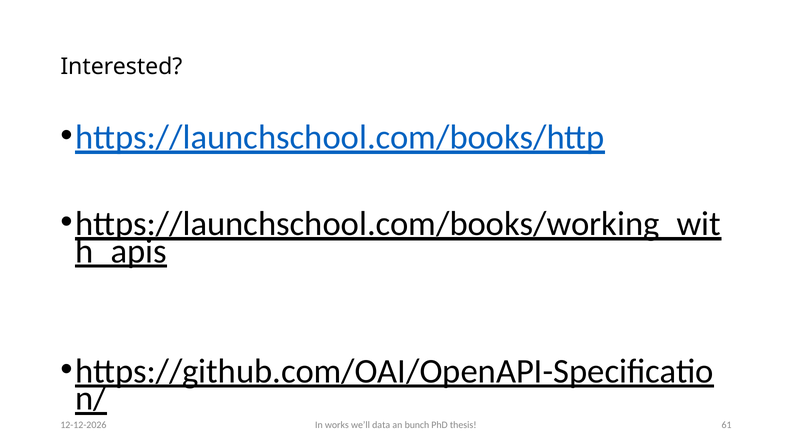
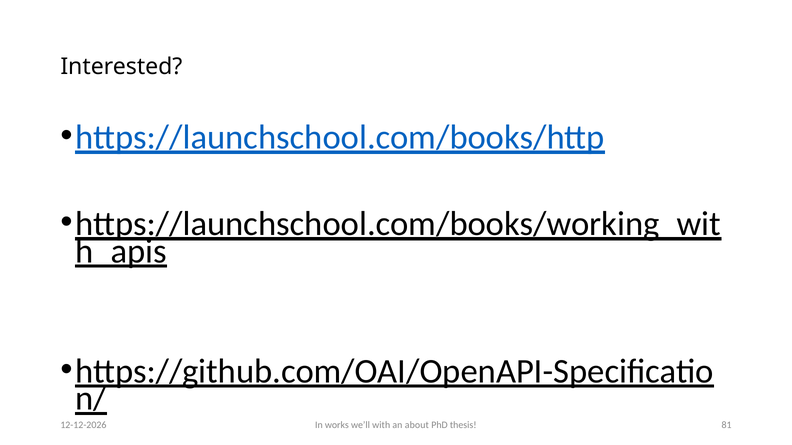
data: data -> with
bunch: bunch -> about
61: 61 -> 81
